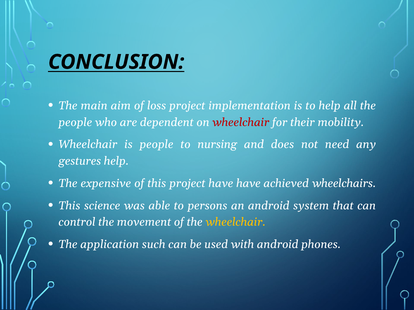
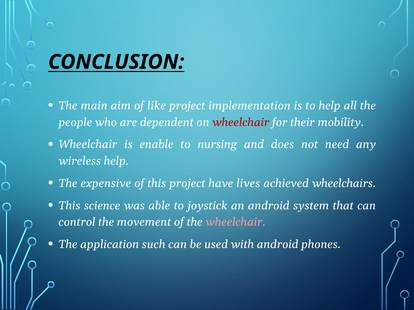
loss: loss -> like
is people: people -> enable
gestures: gestures -> wireless
have have: have -> lives
persons: persons -> joystick
wheelchair at (235, 222) colour: yellow -> pink
